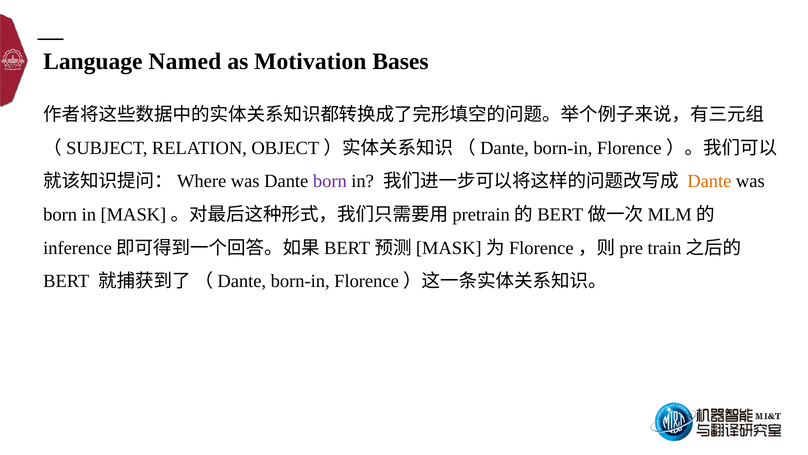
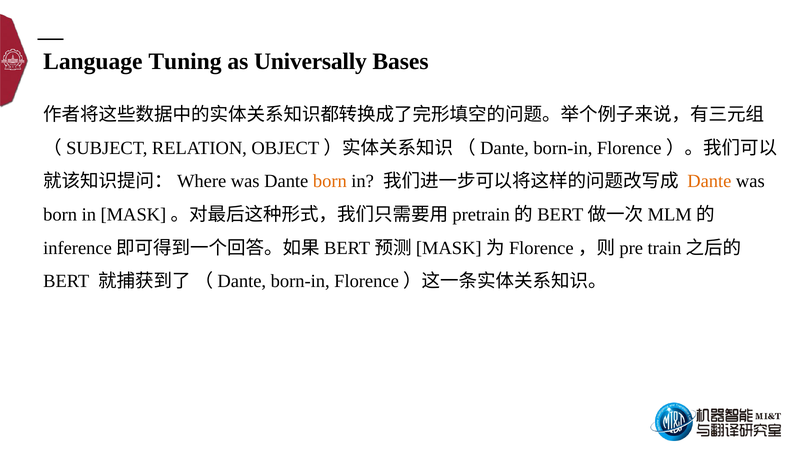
Named: Named -> Tuning
Motivation: Motivation -> Universally
born at (330, 181) colour: purple -> orange
